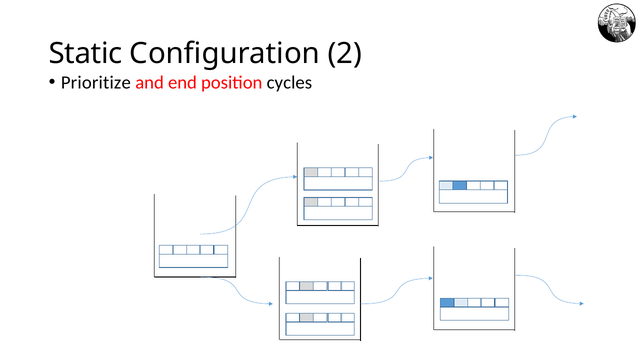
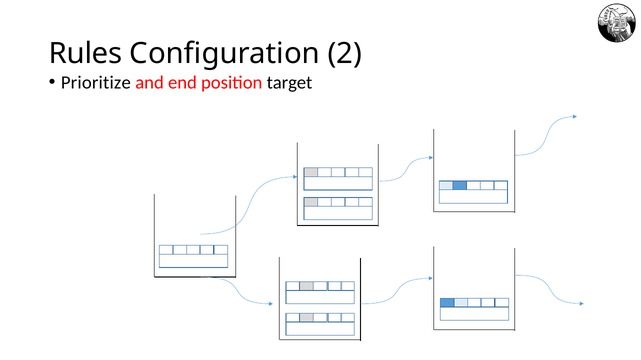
Static: Static -> Rules
cycles: cycles -> target
